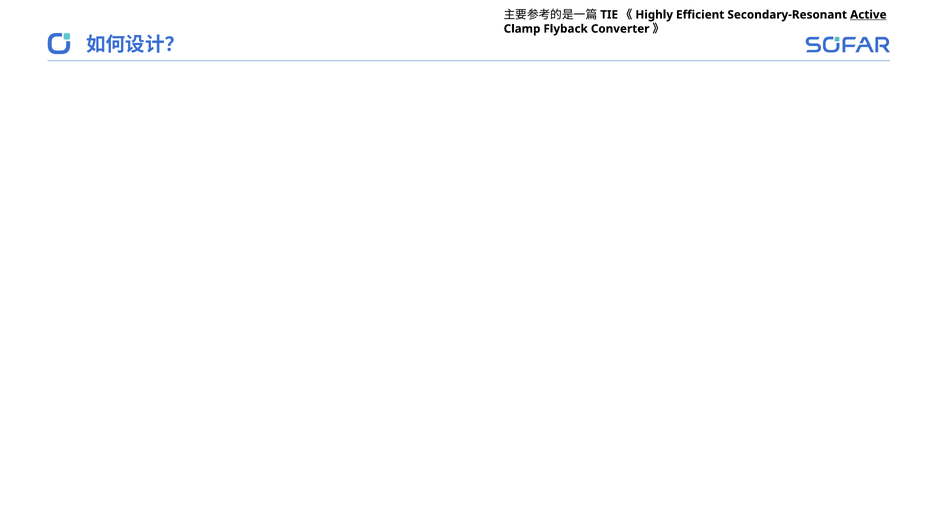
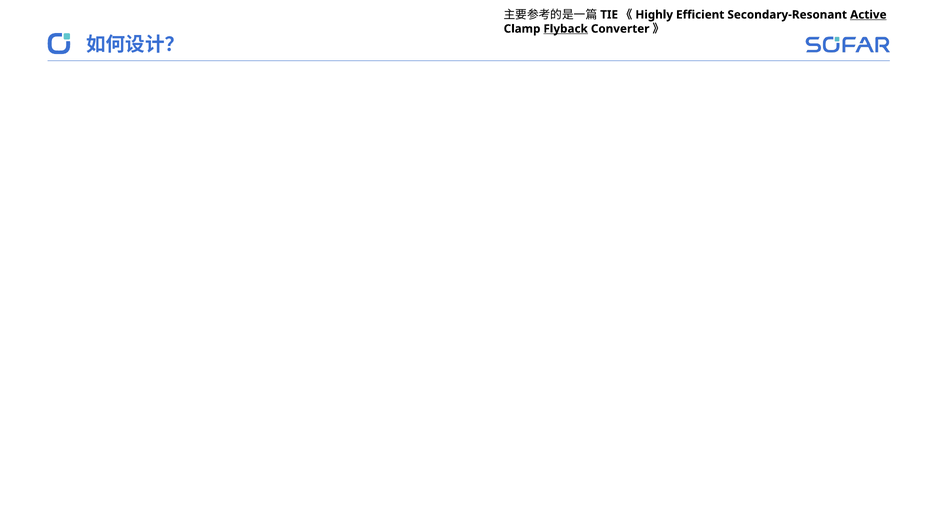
Flyback underline: none -> present
